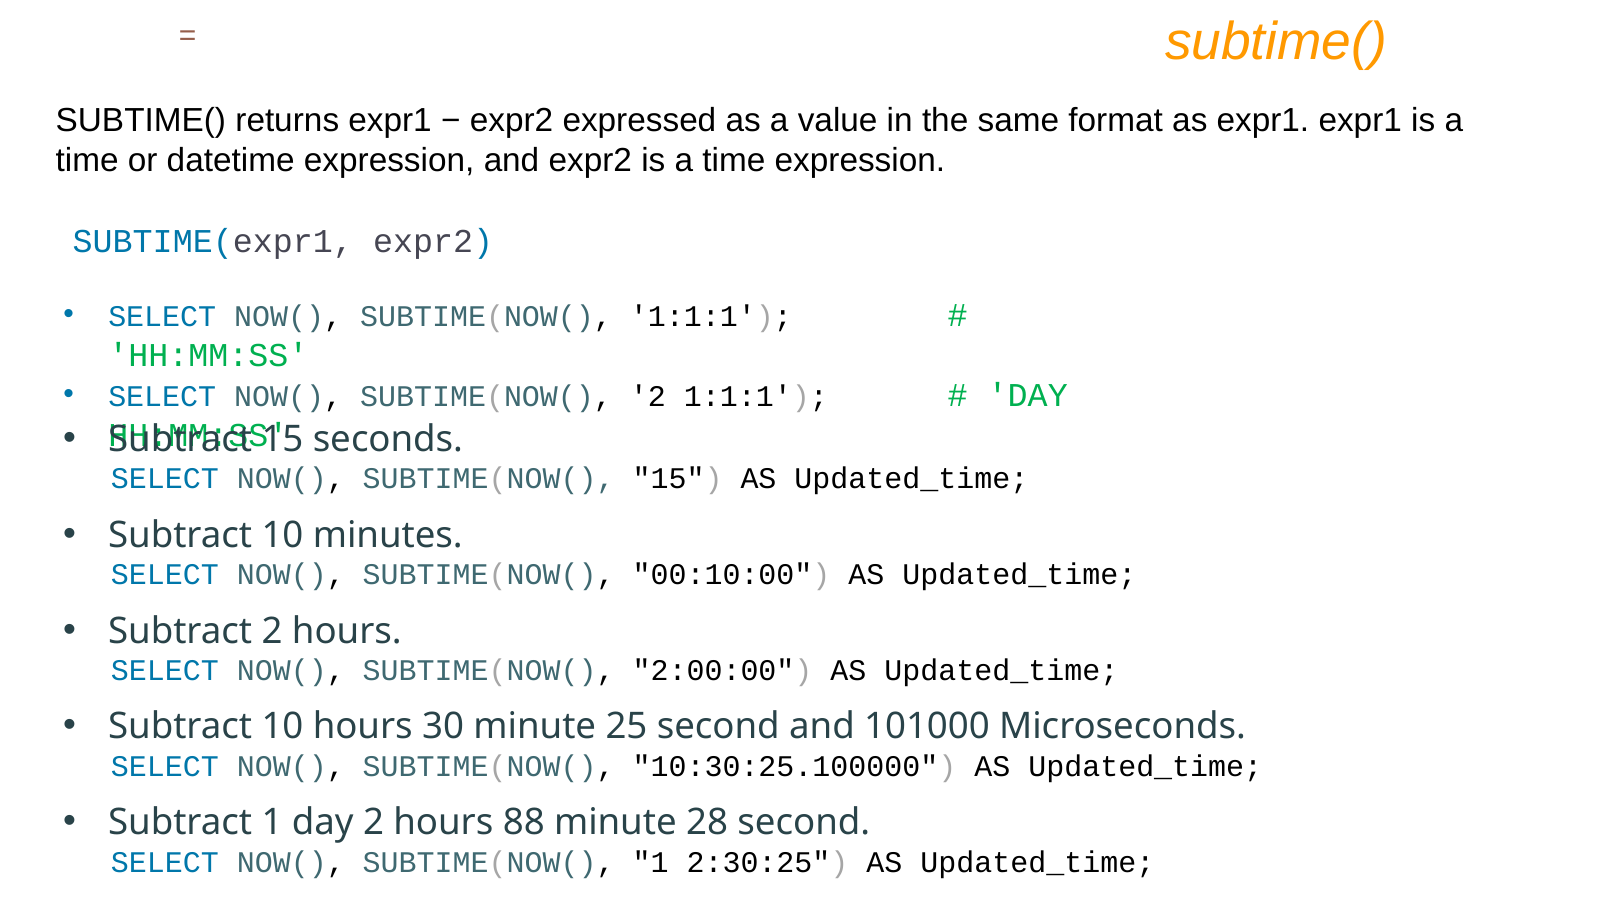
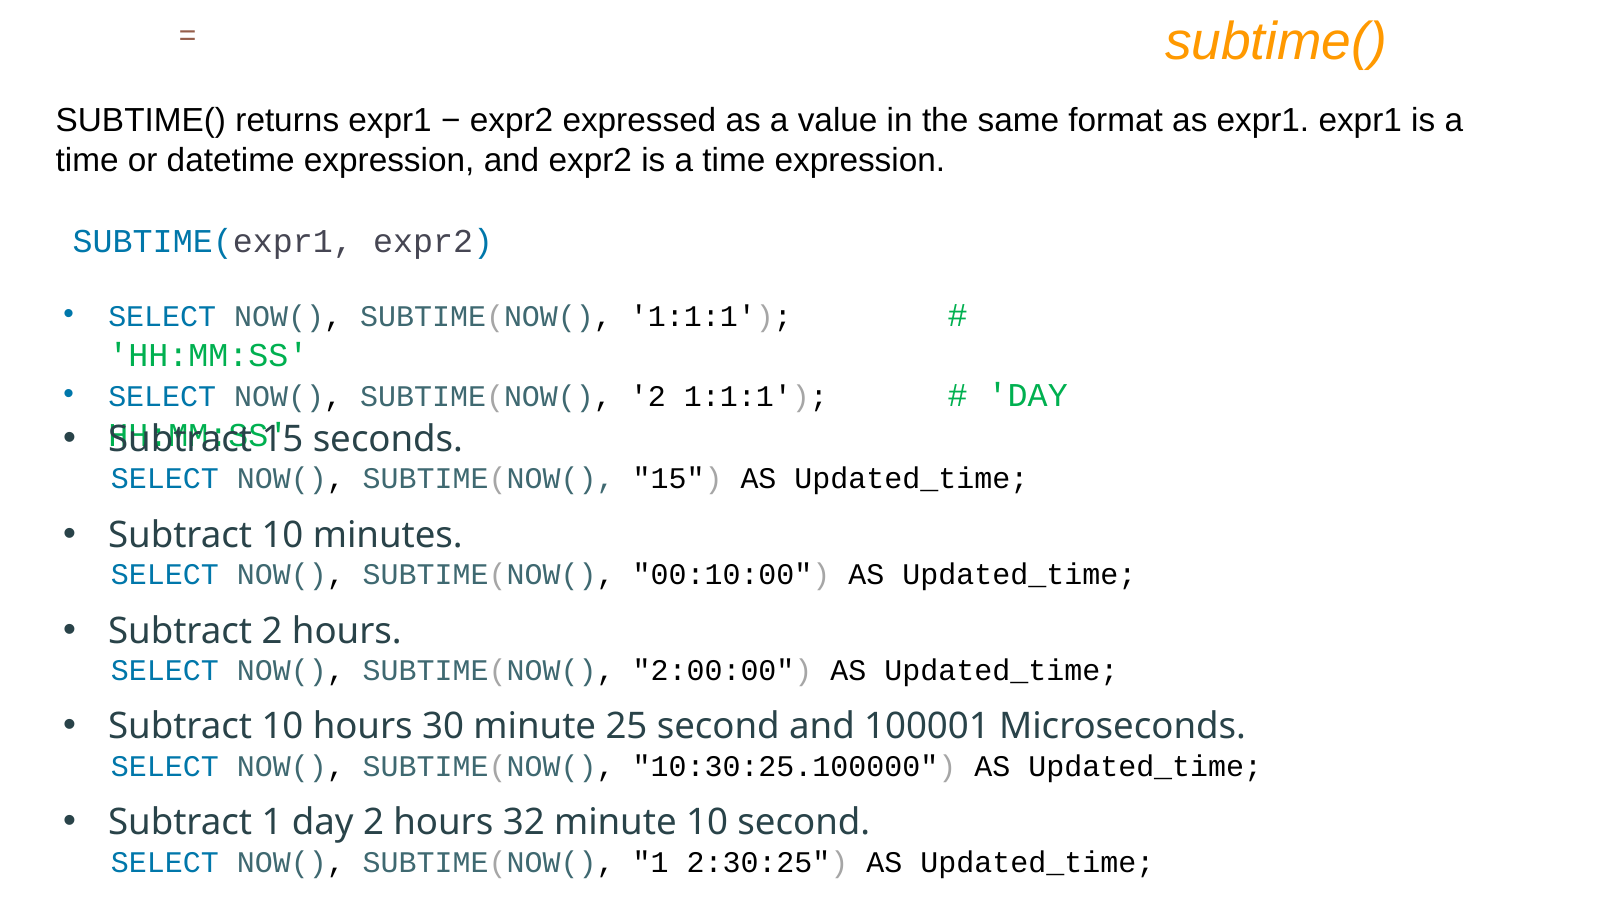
101000: 101000 -> 100001
88: 88 -> 32
minute 28: 28 -> 10
